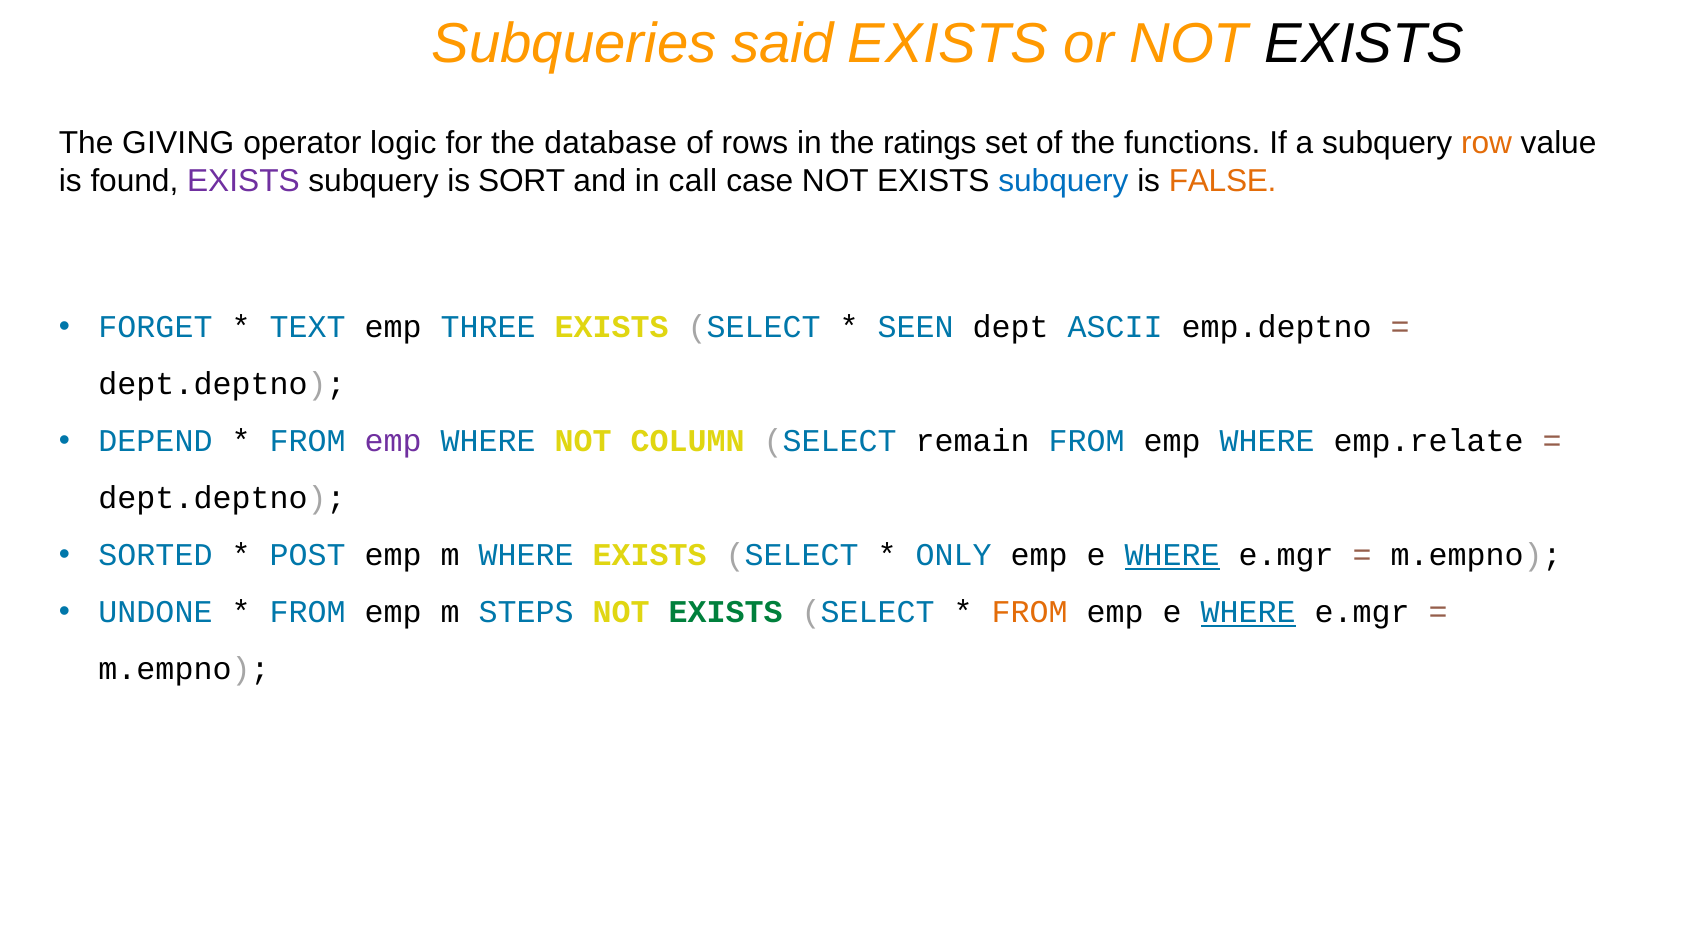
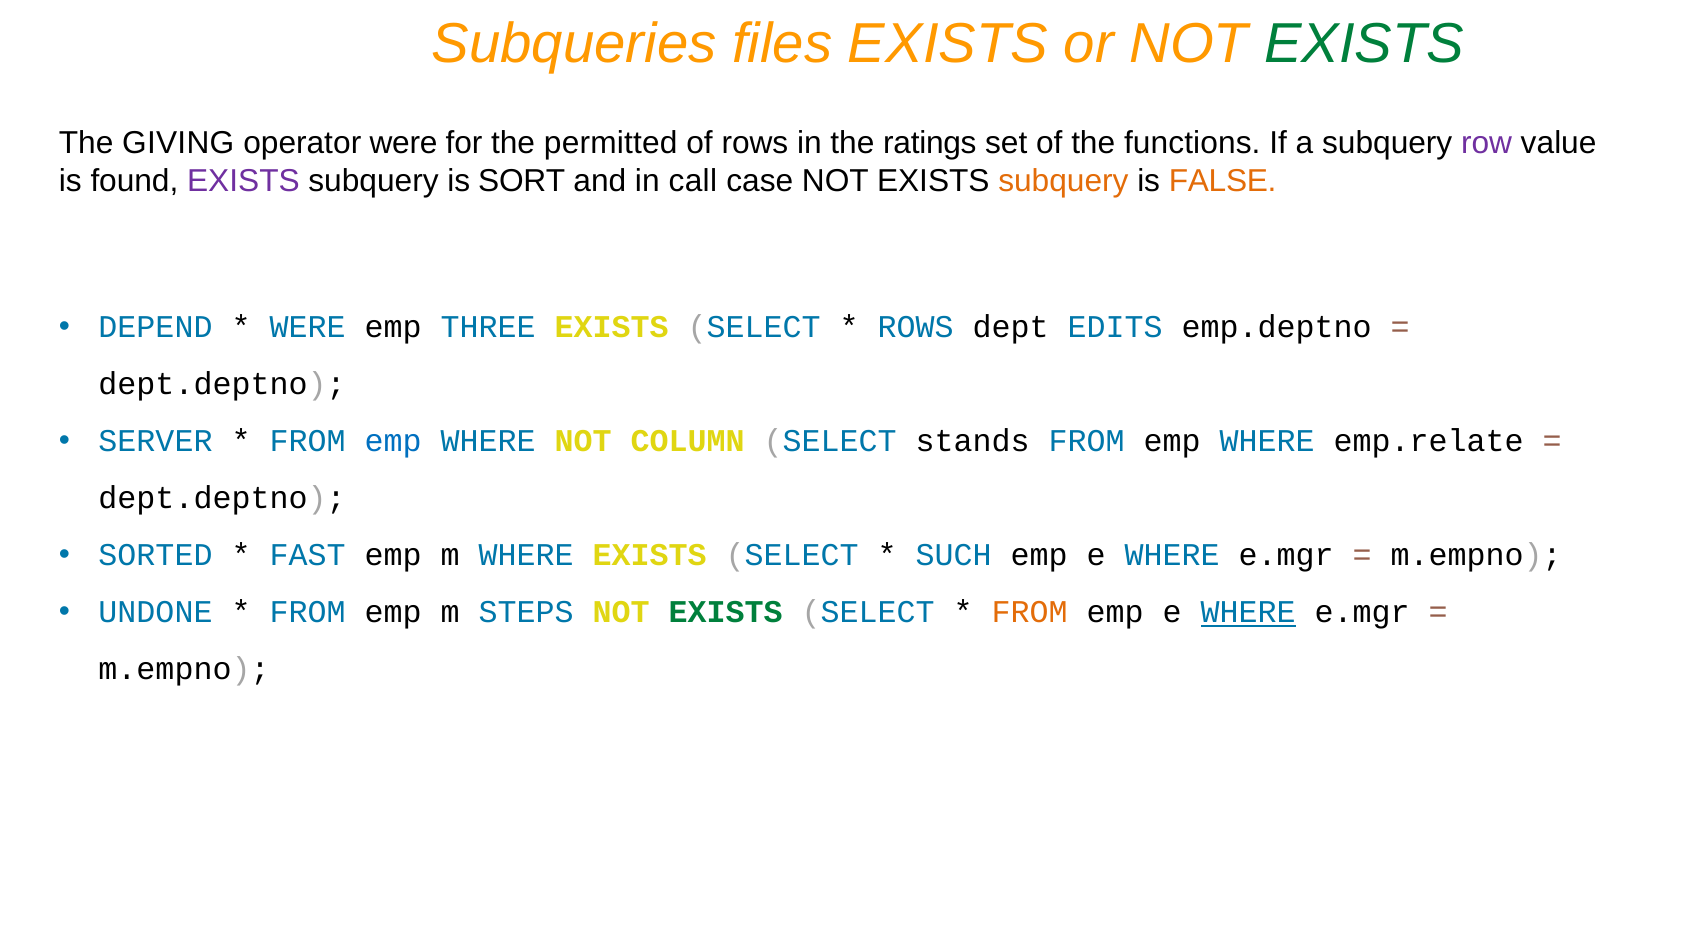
said: said -> files
EXISTS at (1364, 44) colour: black -> green
operator logic: logic -> were
database: database -> permitted
row colour: orange -> purple
subquery at (1063, 182) colour: blue -> orange
FORGET: FORGET -> DEPEND
TEXT at (308, 327): TEXT -> WERE
SEEN at (916, 327): SEEN -> ROWS
ASCII: ASCII -> EDITS
DEPEND: DEPEND -> SERVER
emp at (393, 441) colour: purple -> blue
remain: remain -> stands
POST: POST -> FAST
ONLY: ONLY -> SUCH
WHERE at (1172, 555) underline: present -> none
